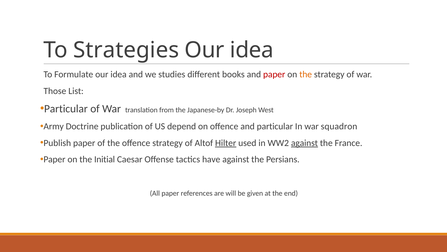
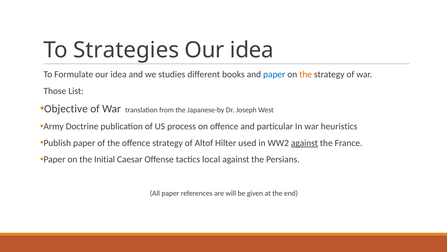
paper at (274, 74) colour: red -> blue
Particular at (66, 108): Particular -> Objective
depend: depend -> process
squadron: squadron -> heuristics
Hilter underline: present -> none
have: have -> local
